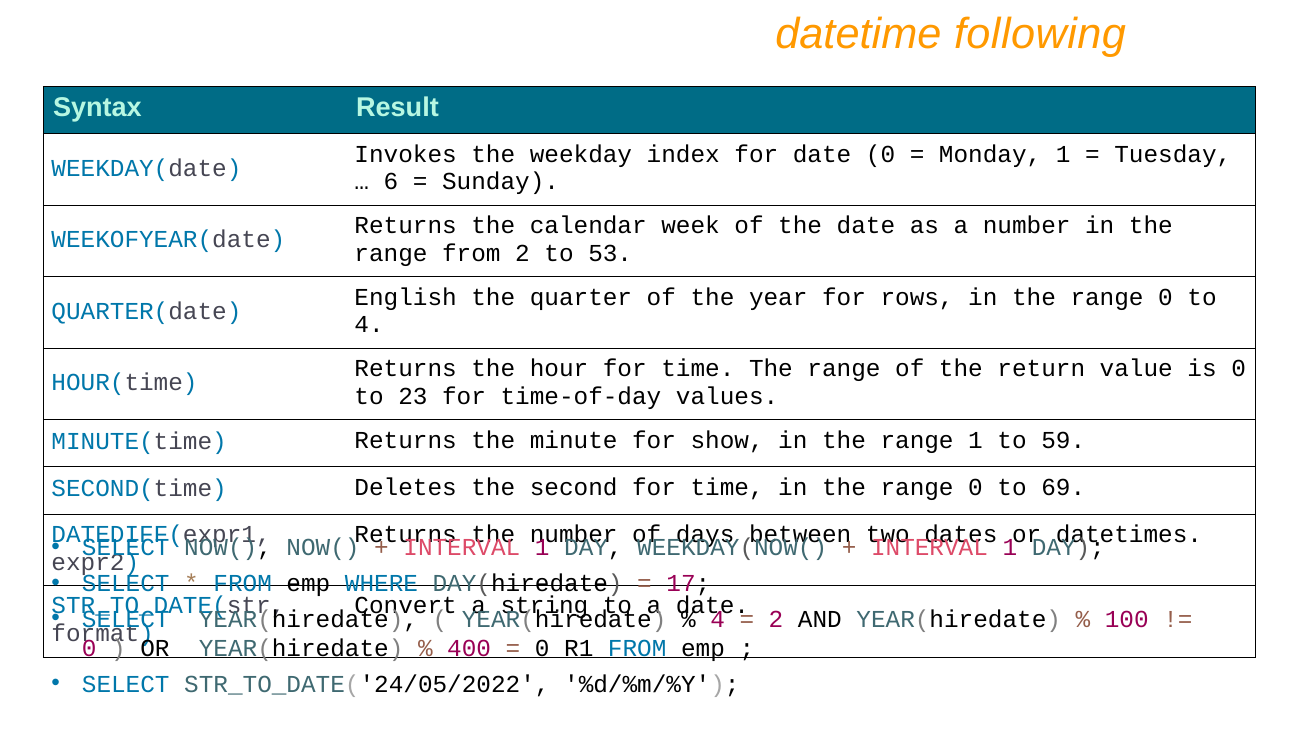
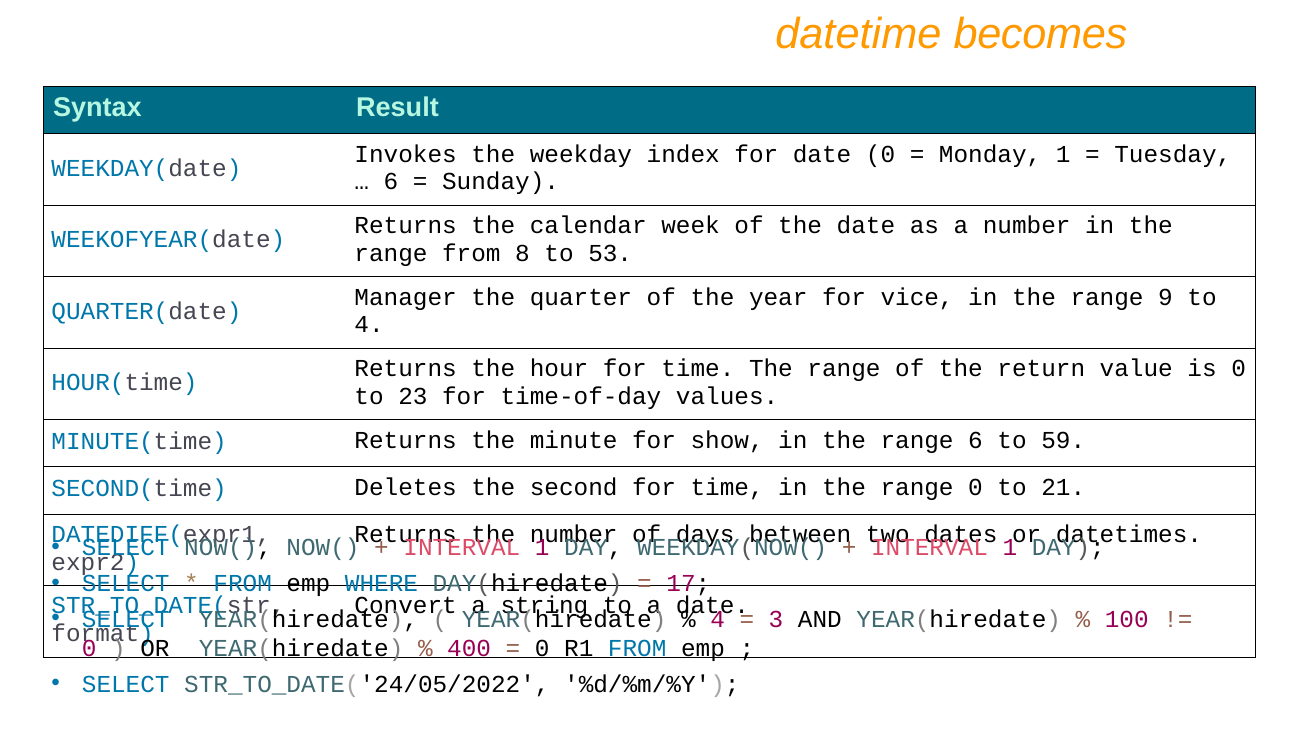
following: following -> becomes
from 2: 2 -> 8
English: English -> Manager
rows: rows -> vice
0 at (1166, 297): 0 -> 9
range 1: 1 -> 6
69: 69 -> 21
2 at (776, 619): 2 -> 3
